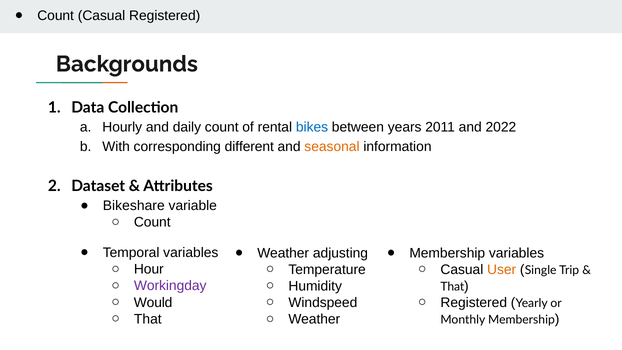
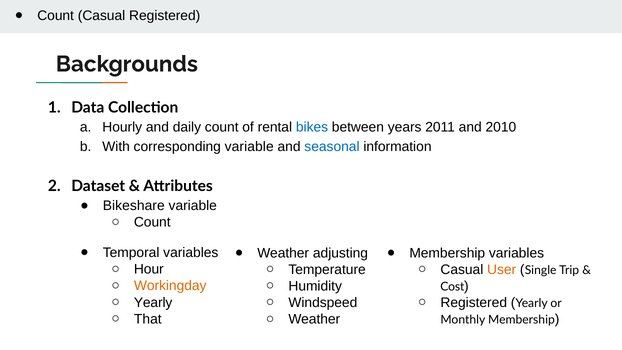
2022: 2022 -> 2010
corresponding different: different -> variable
seasonal colour: orange -> blue
Workingday colour: purple -> orange
That at (452, 287): That -> Cost
Would at (153, 302): Would -> Yearly
